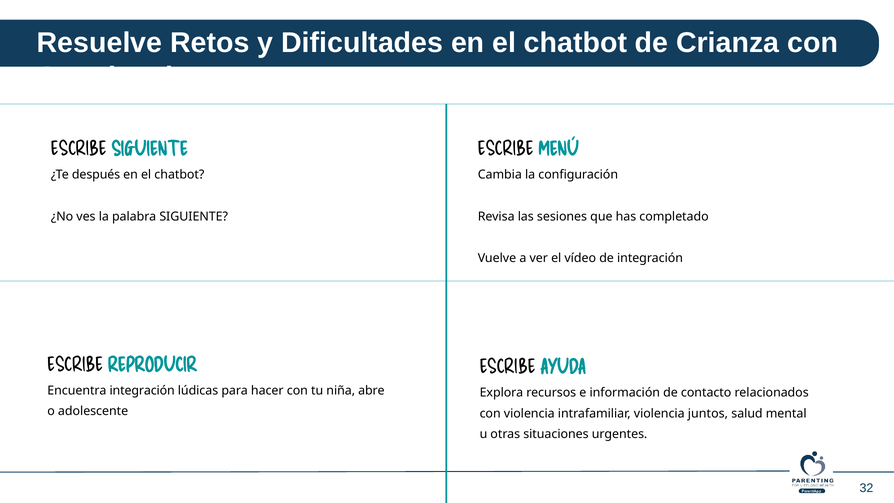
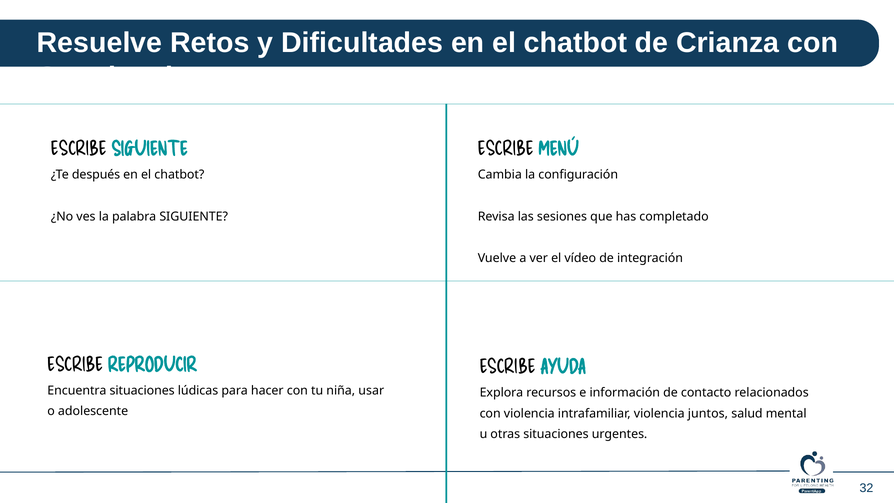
Encuentra integración: integración -> situaciones
abre: abre -> usar
